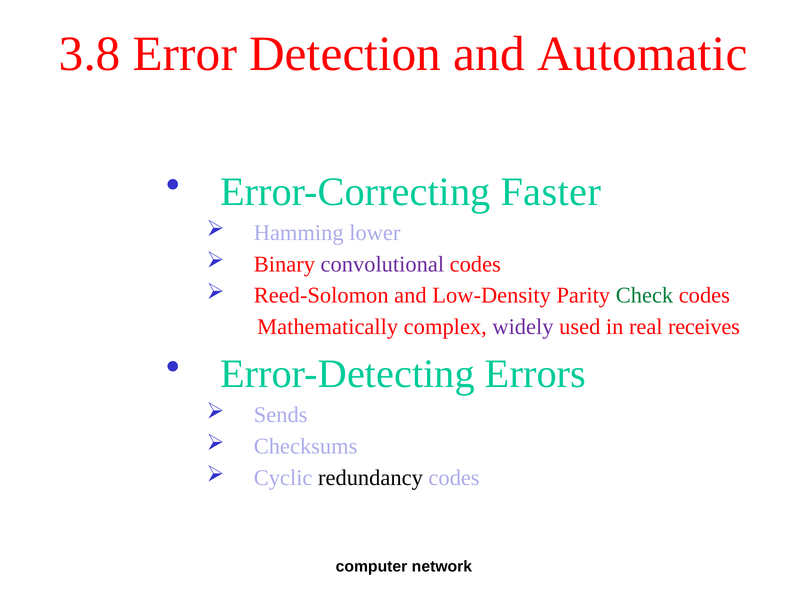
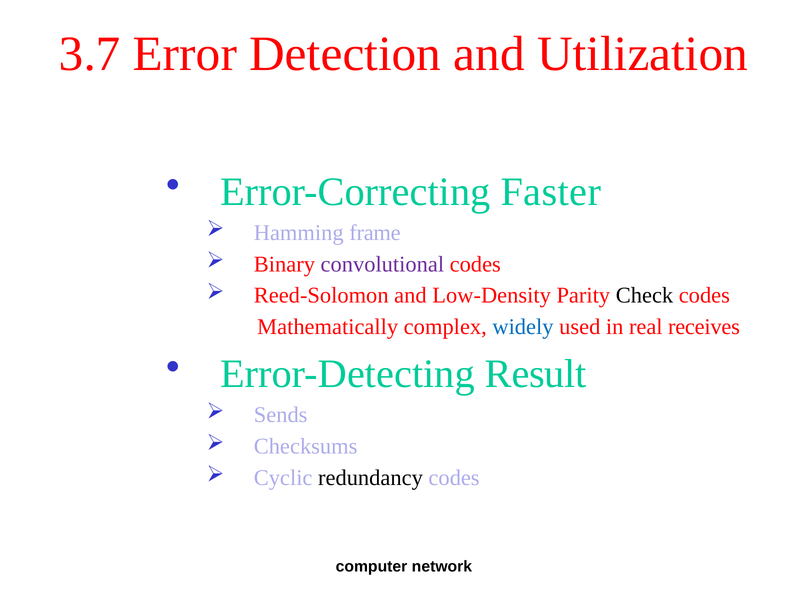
3.8: 3.8 -> 3.7
Automatic: Automatic -> Utilization
lower: lower -> frame
Check colour: green -> black
widely colour: purple -> blue
Errors: Errors -> Result
